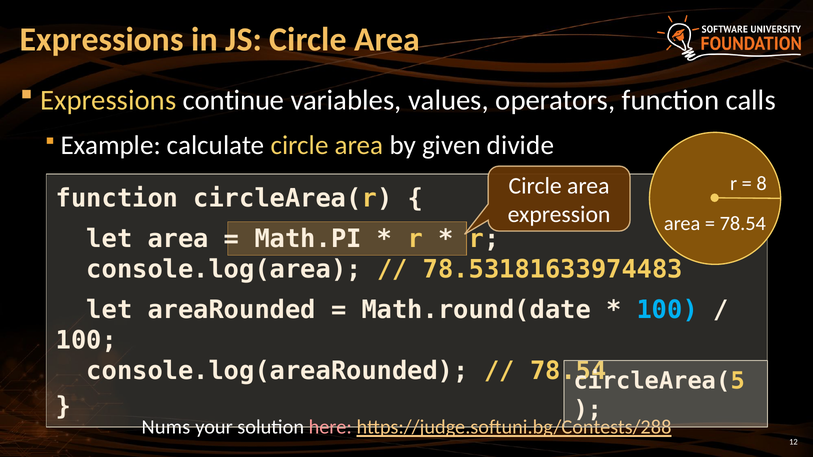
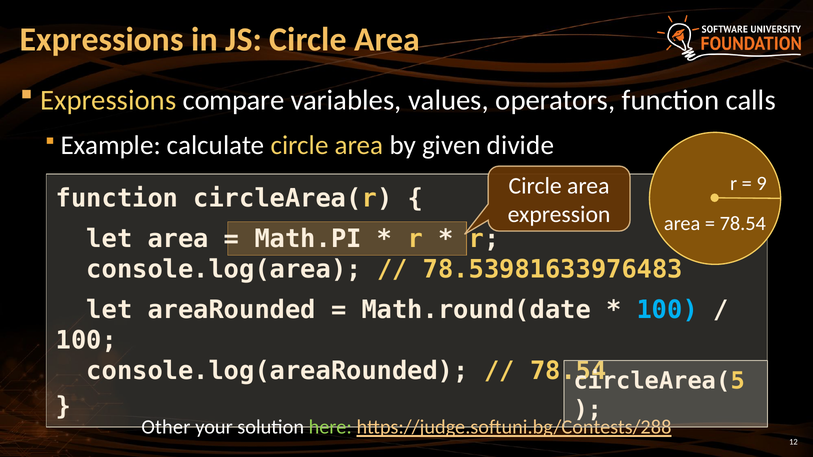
continue: continue -> compare
8: 8 -> 9
78.53181633974483: 78.53181633974483 -> 78.53981633976483
Nums: Nums -> Other
here colour: pink -> light green
